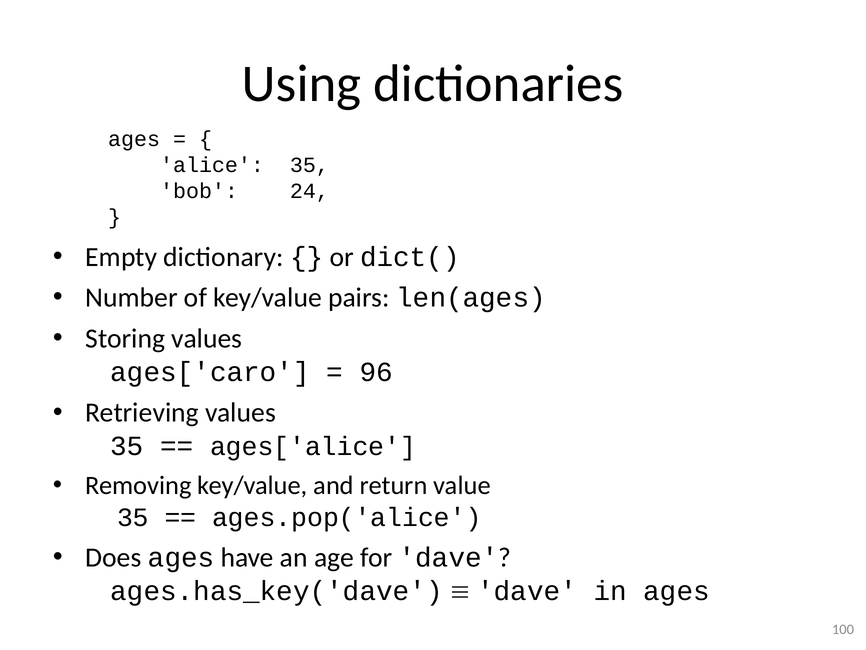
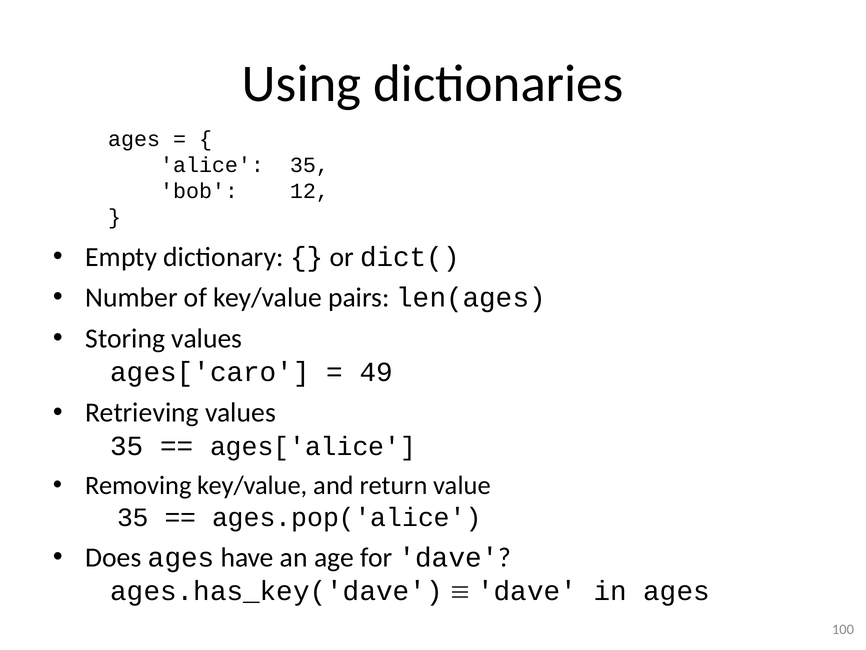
24: 24 -> 12
96: 96 -> 49
